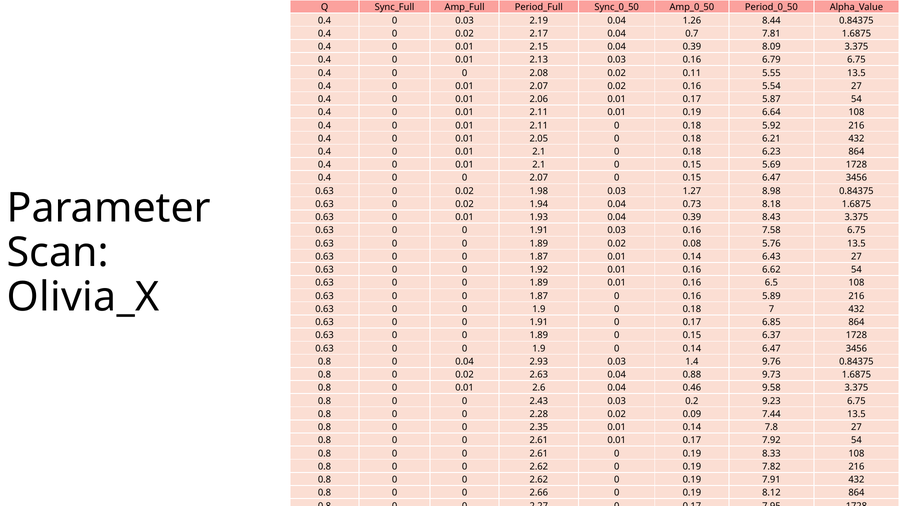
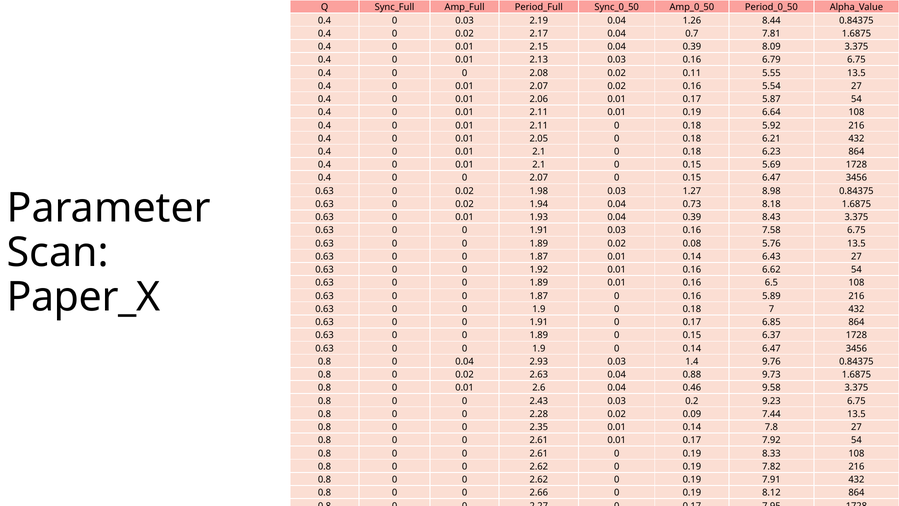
Olivia_X: Olivia_X -> Paper_X
